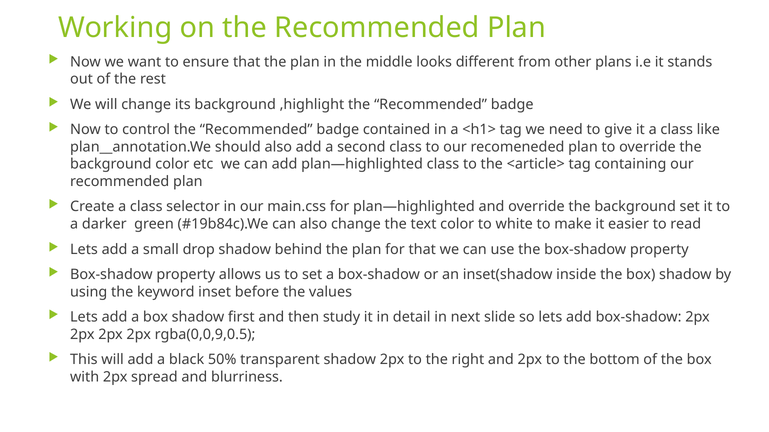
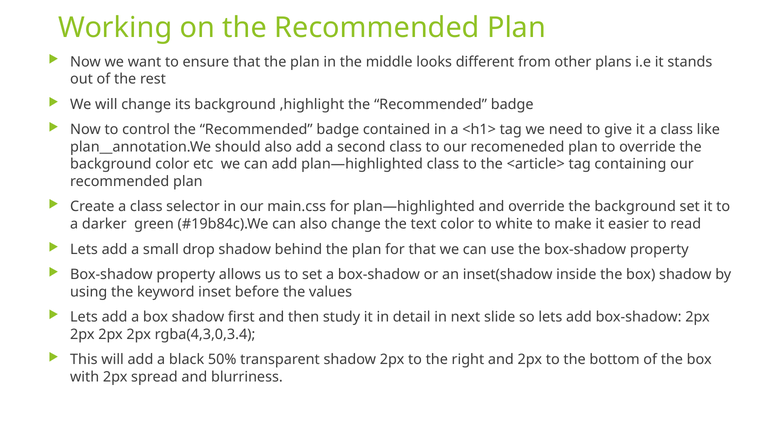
rgba(0,0,9,0.5: rgba(0,0,9,0.5 -> rgba(4,3,0,3.4
